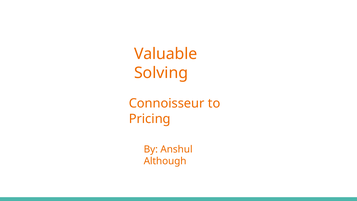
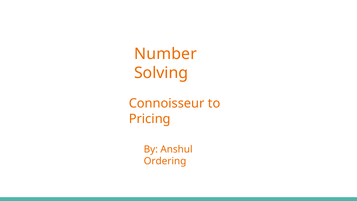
Valuable: Valuable -> Number
Although: Although -> Ordering
